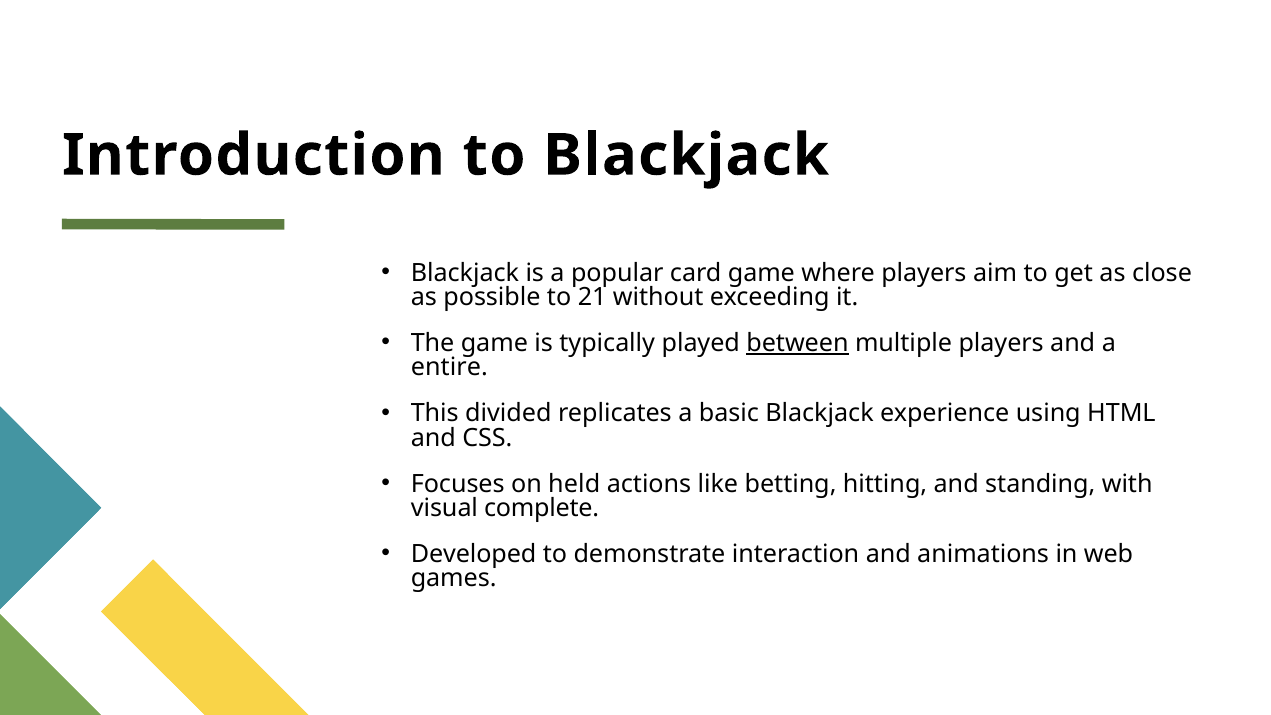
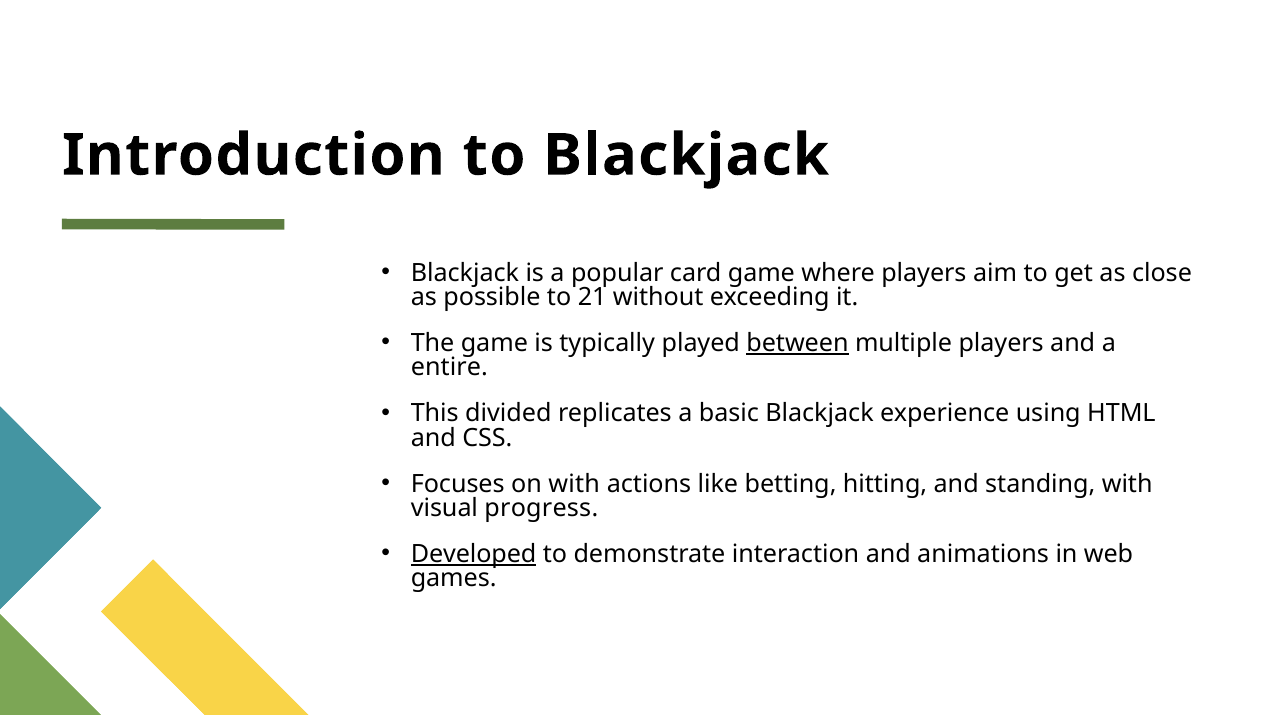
on held: held -> with
complete: complete -> progress
Developed underline: none -> present
